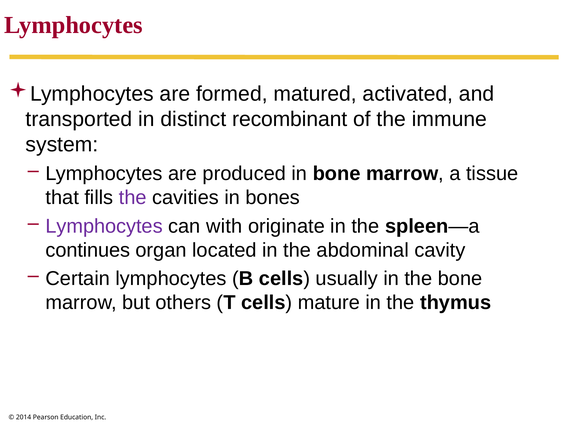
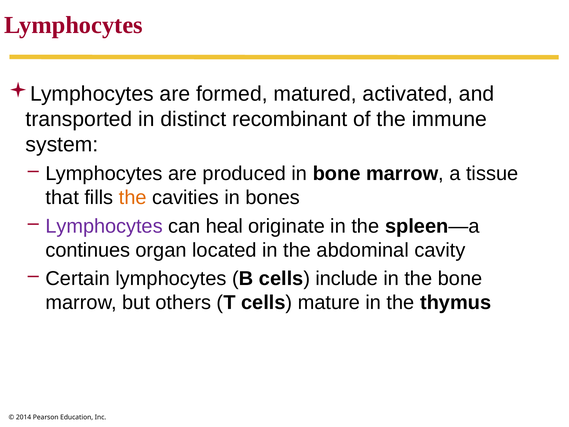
the at (133, 198) colour: purple -> orange
with: with -> heal
usually: usually -> include
